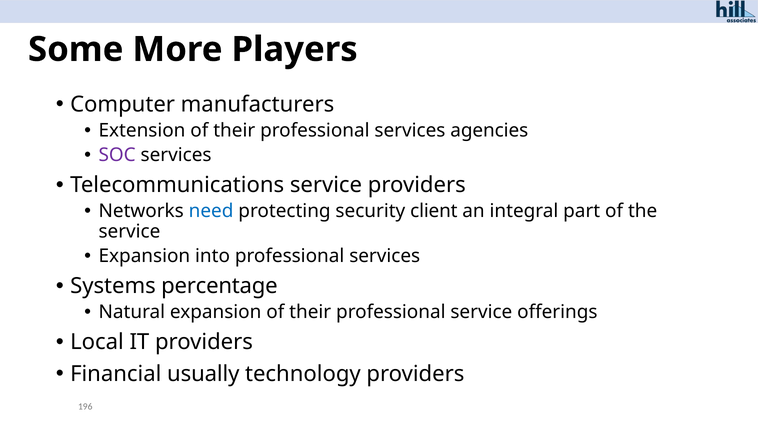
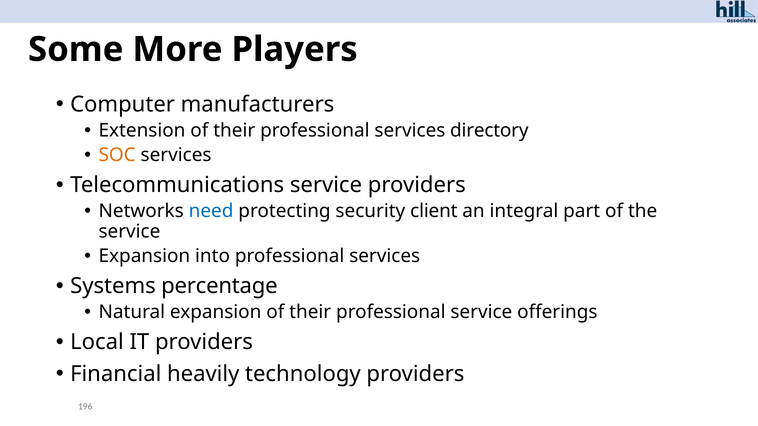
agencies: agencies -> directory
SOC colour: purple -> orange
usually: usually -> heavily
